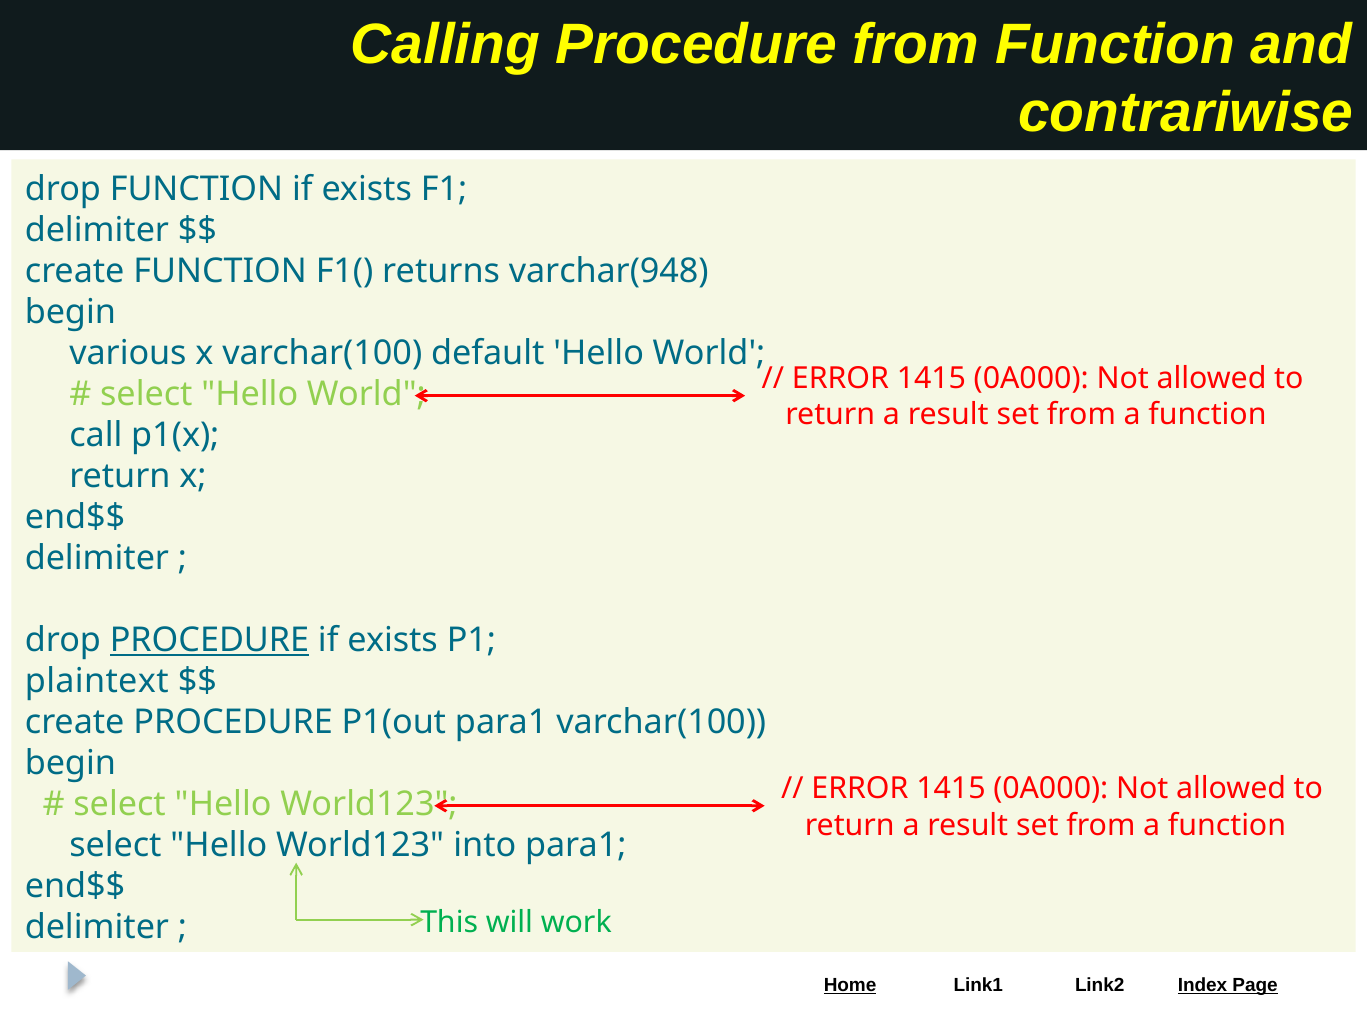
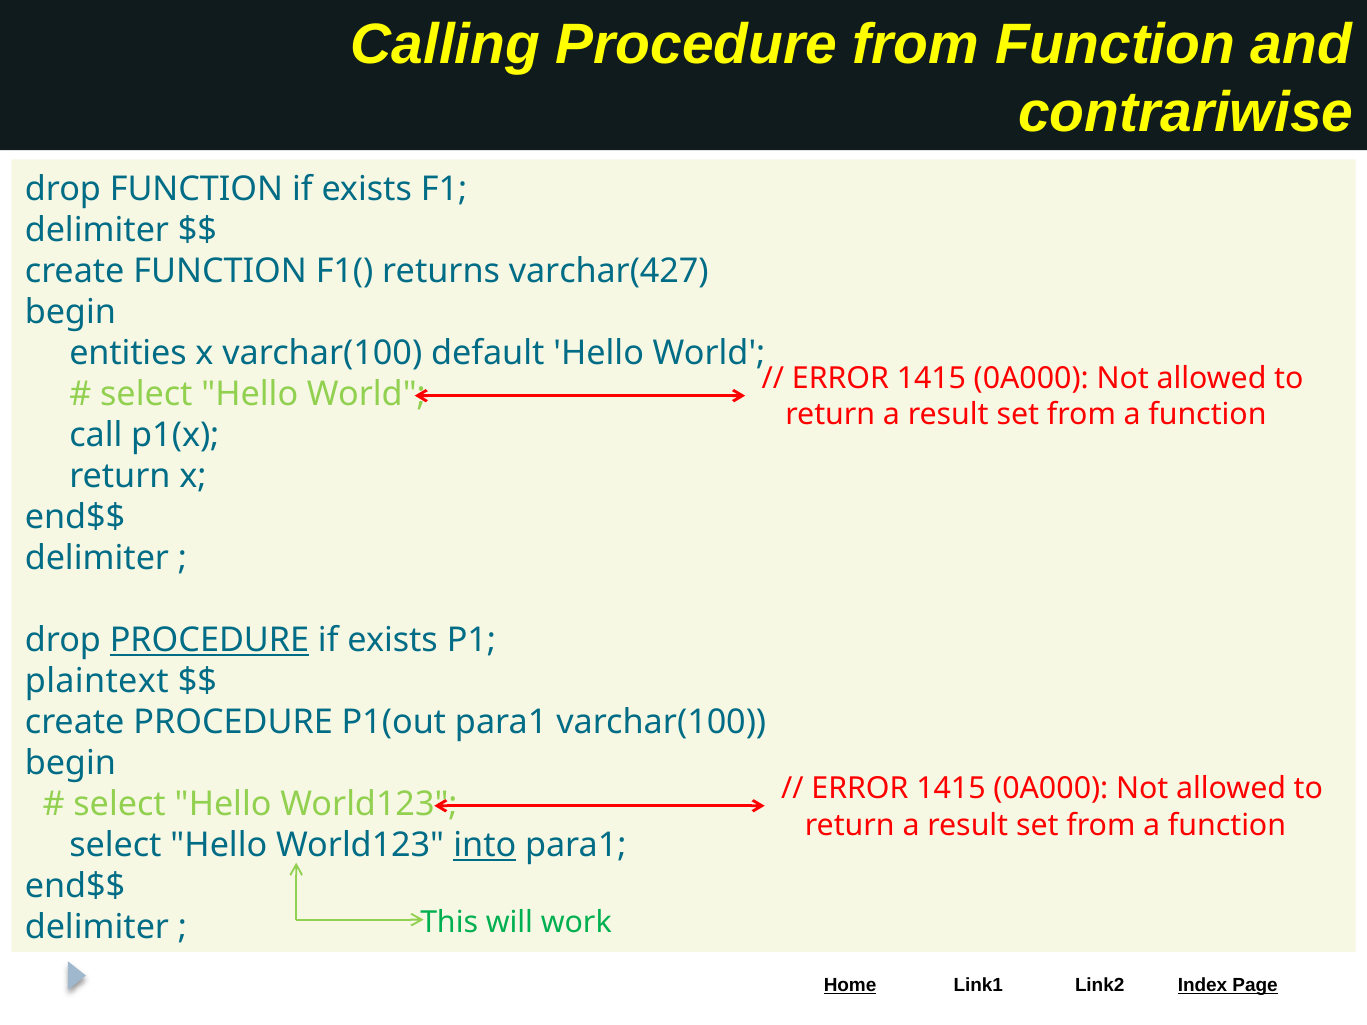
varchar(948: varchar(948 -> varchar(427
various: various -> entities
into underline: none -> present
